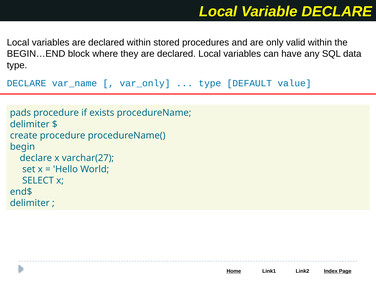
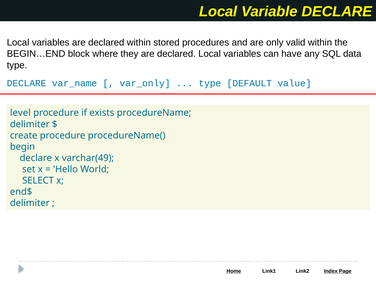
pads: pads -> level
varchar(27: varchar(27 -> varchar(49
